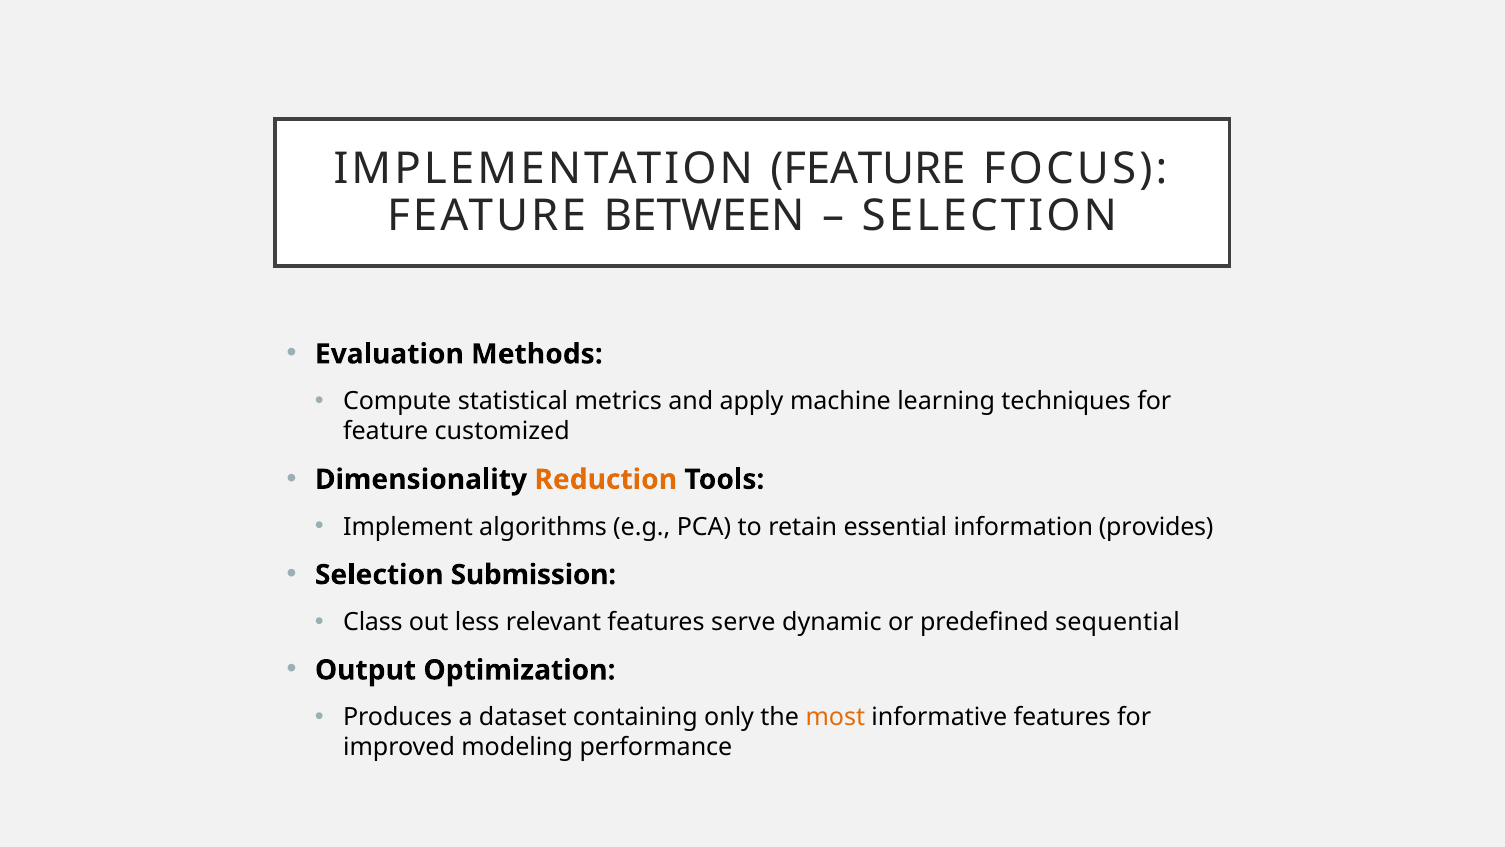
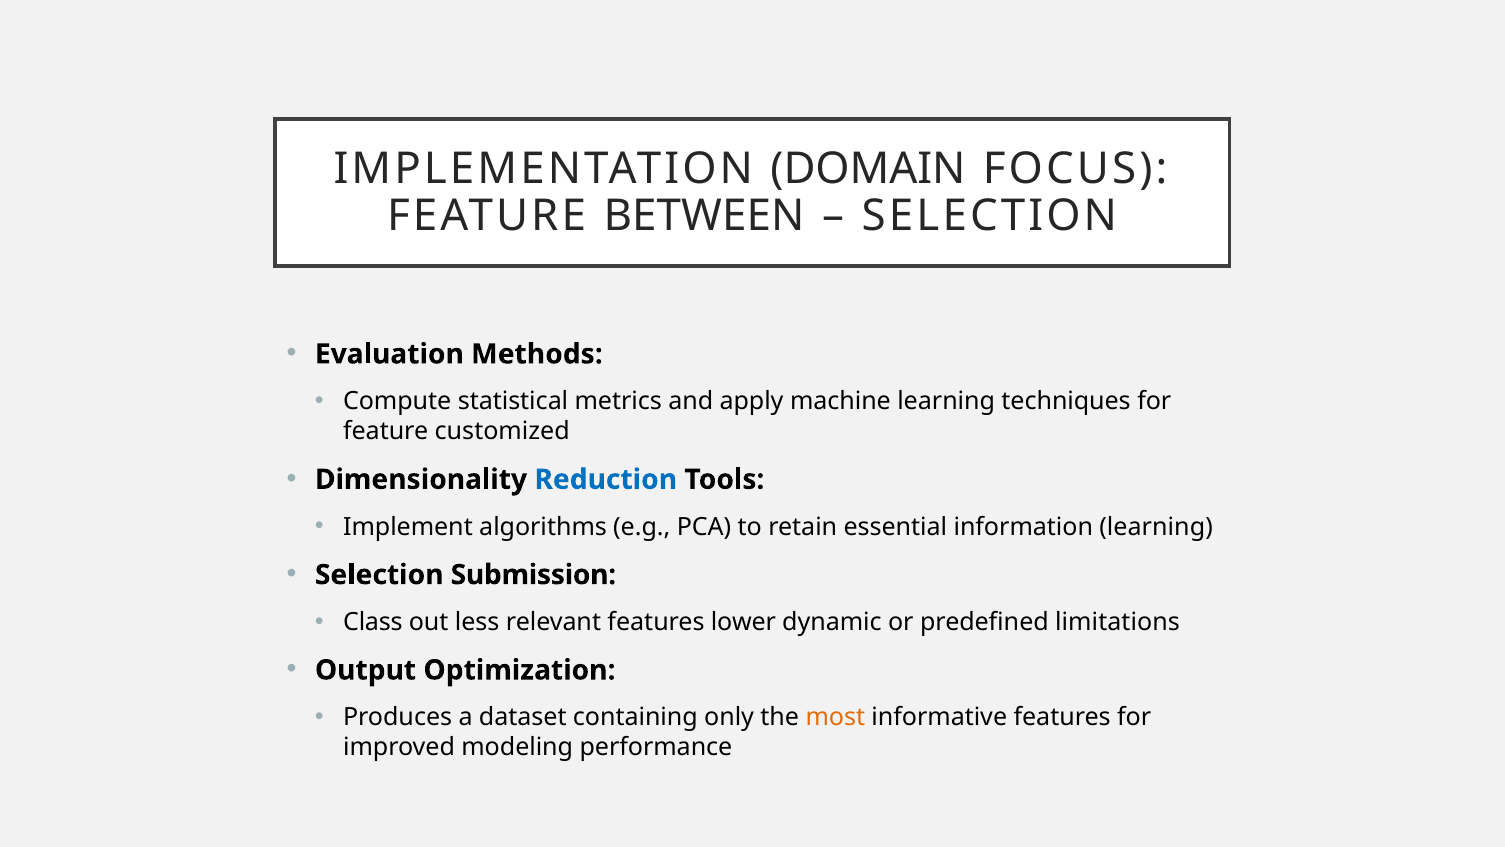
IMPLEMENTATION FEATURE: FEATURE -> DOMAIN
Reduction colour: orange -> blue
information provides: provides -> learning
serve: serve -> lower
sequential: sequential -> limitations
